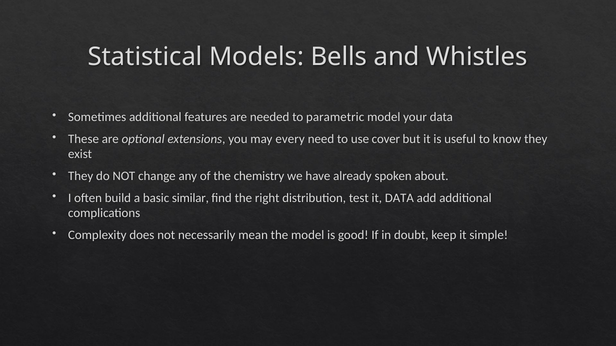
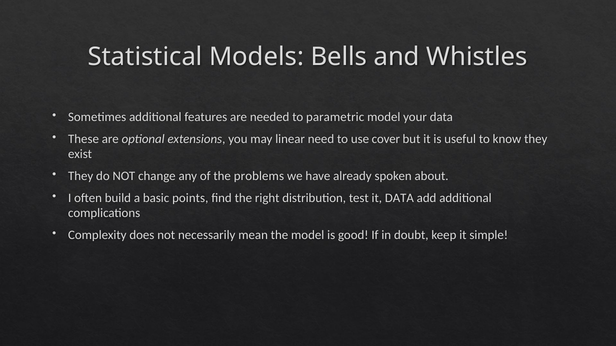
every: every -> linear
chemistry: chemistry -> problems
similar: similar -> points
